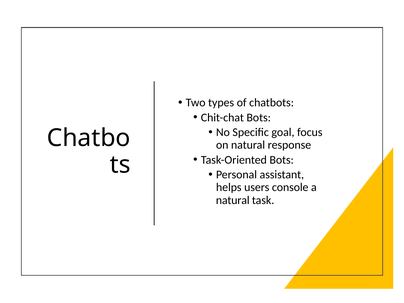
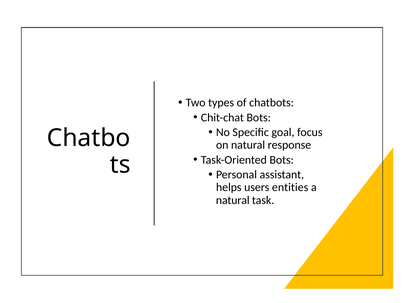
console: console -> entities
